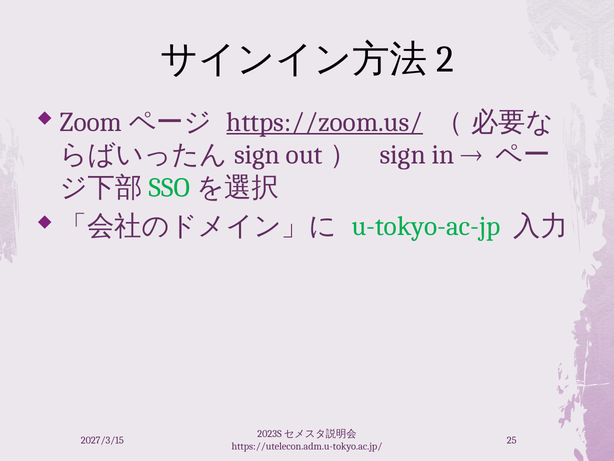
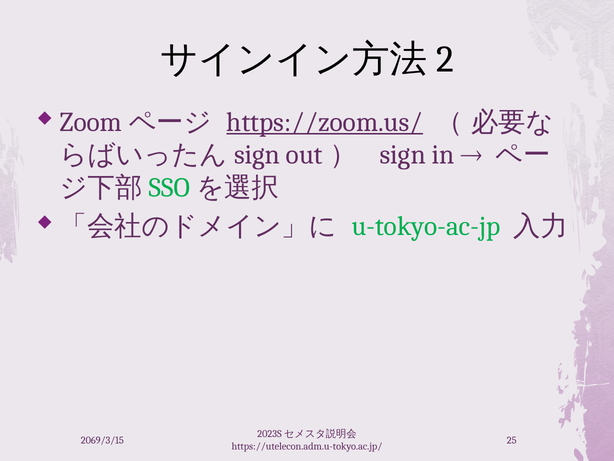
2027/3/15: 2027/3/15 -> 2069/3/15
